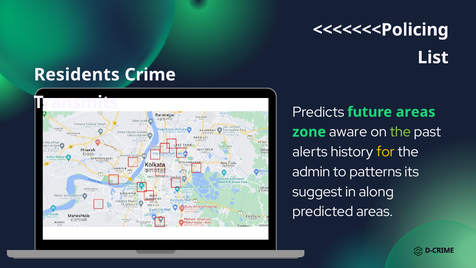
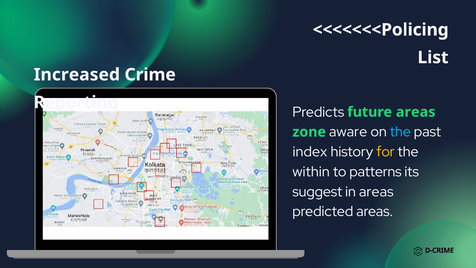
Residents: Residents -> Increased
Transmits: Transmits -> Reporting
the at (400, 132) colour: light green -> light blue
alerts: alerts -> index
admin: admin -> within
in along: along -> areas
